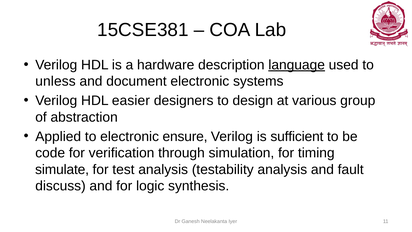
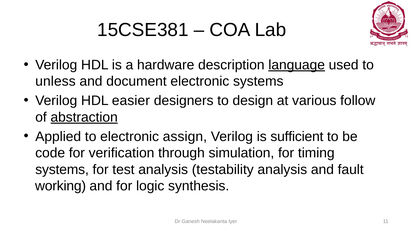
group: group -> follow
abstraction underline: none -> present
ensure: ensure -> assign
simulate at (62, 169): simulate -> systems
discuss: discuss -> working
